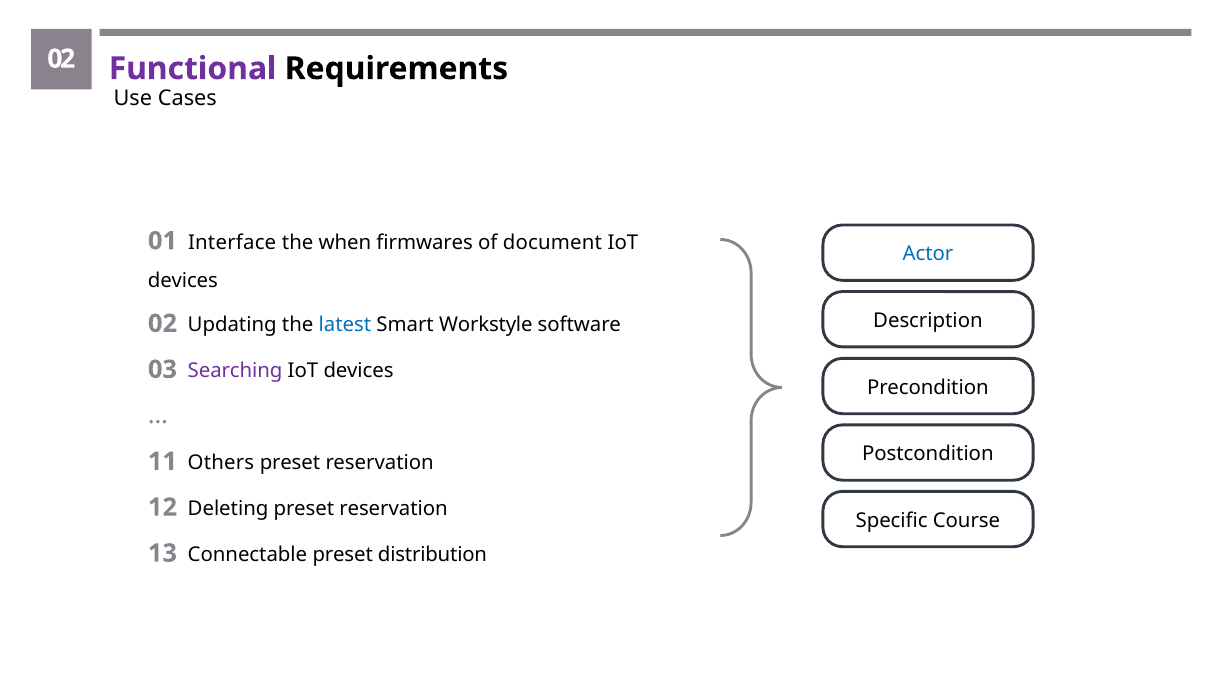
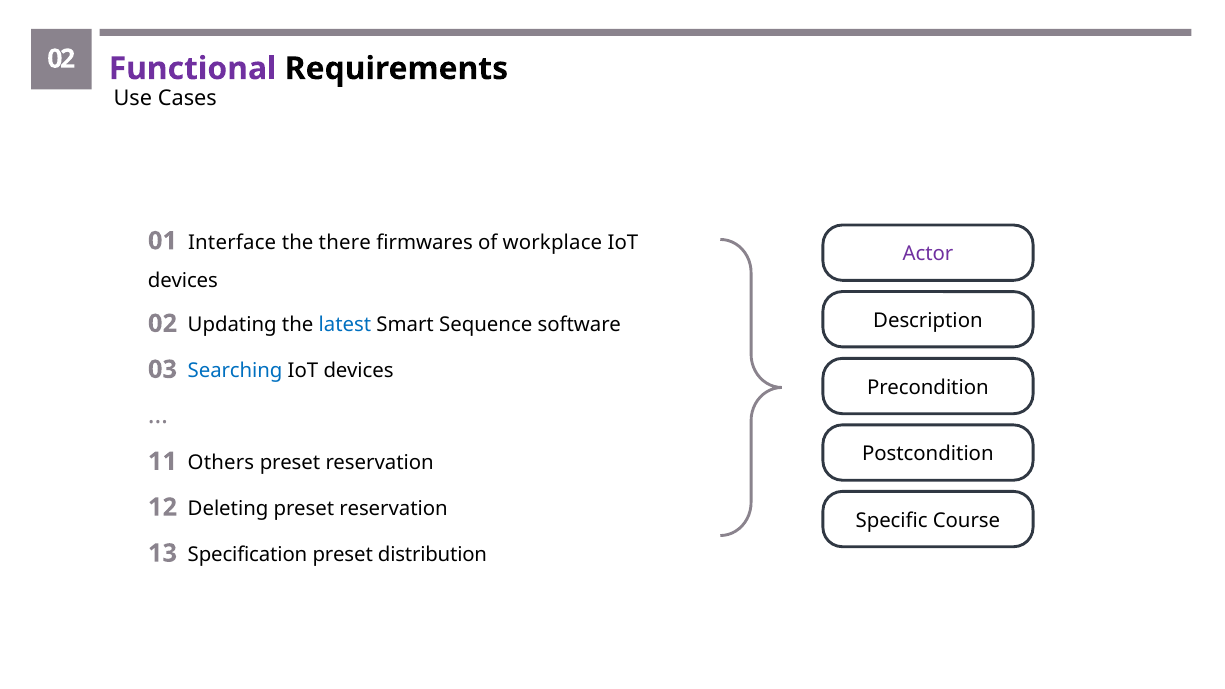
when: when -> there
document: document -> workplace
Actor colour: blue -> purple
Workstyle: Workstyle -> Sequence
Searching colour: purple -> blue
Connectable: Connectable -> Specification
